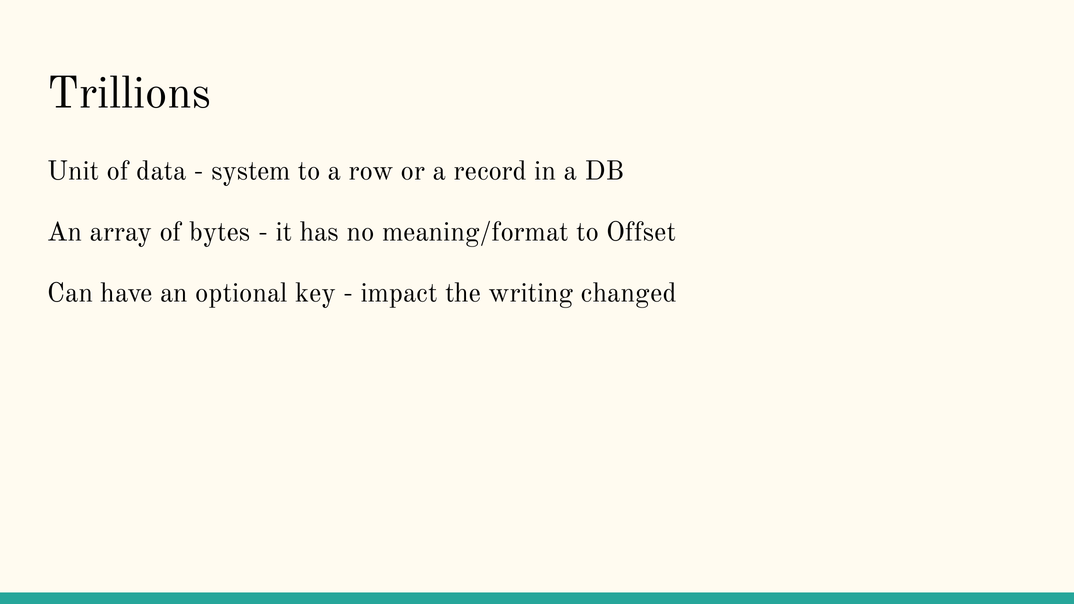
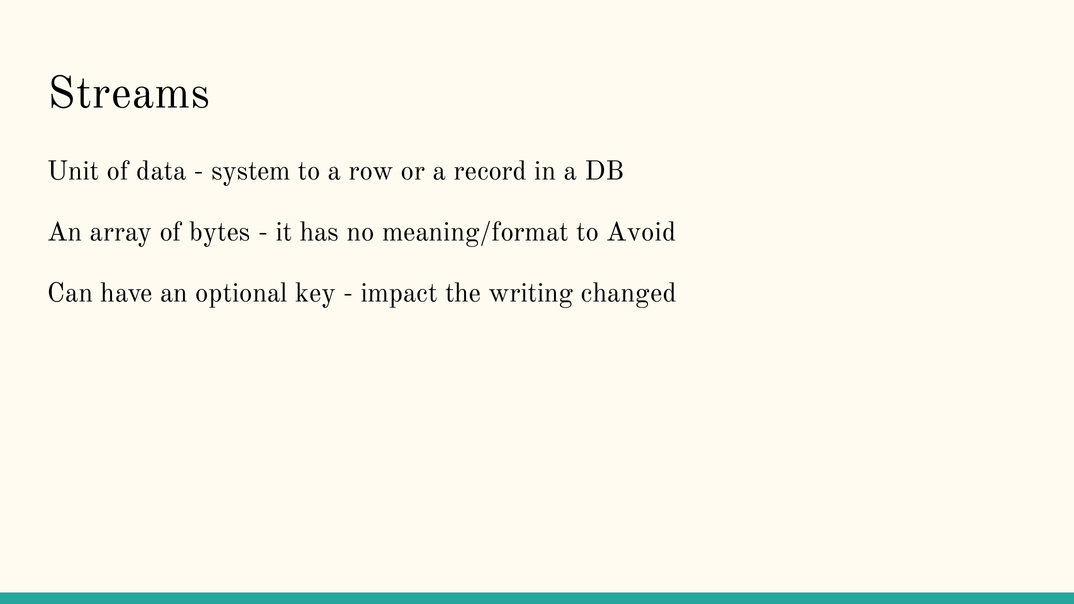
Trillions: Trillions -> Streams
Offset: Offset -> Avoid
